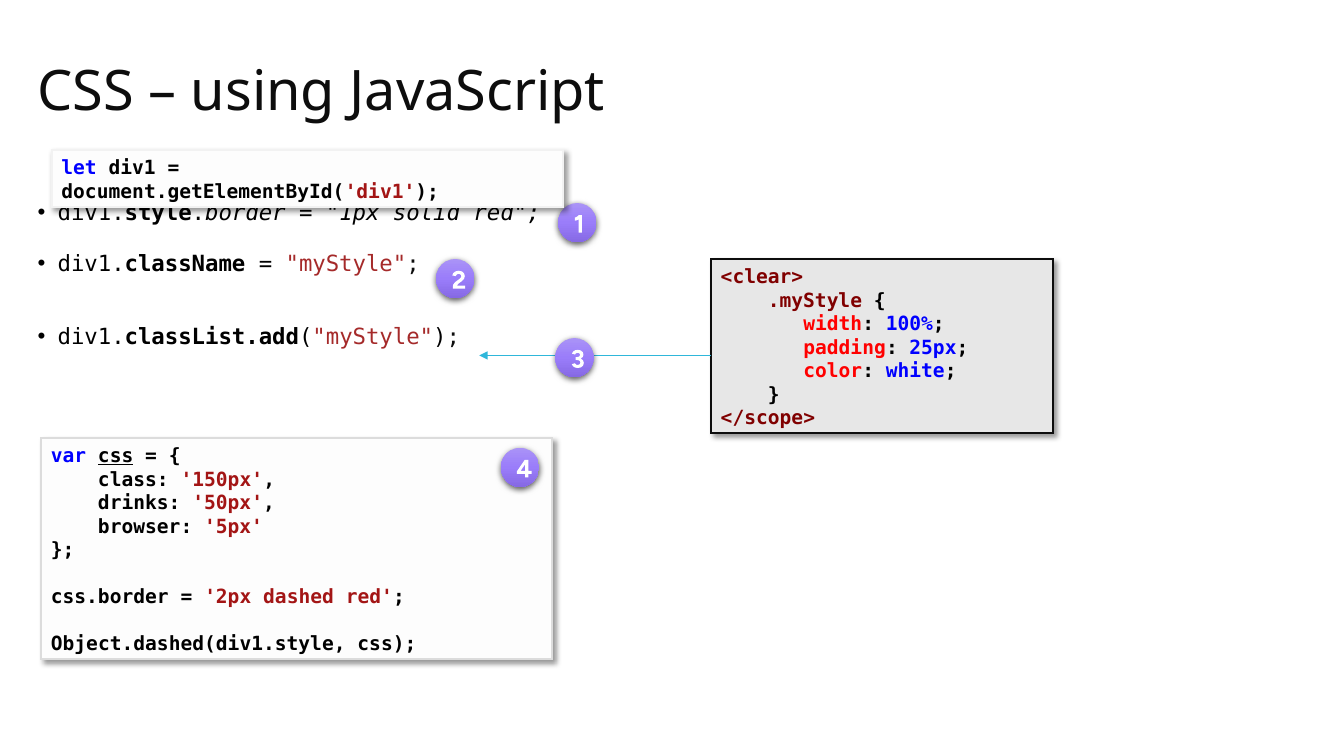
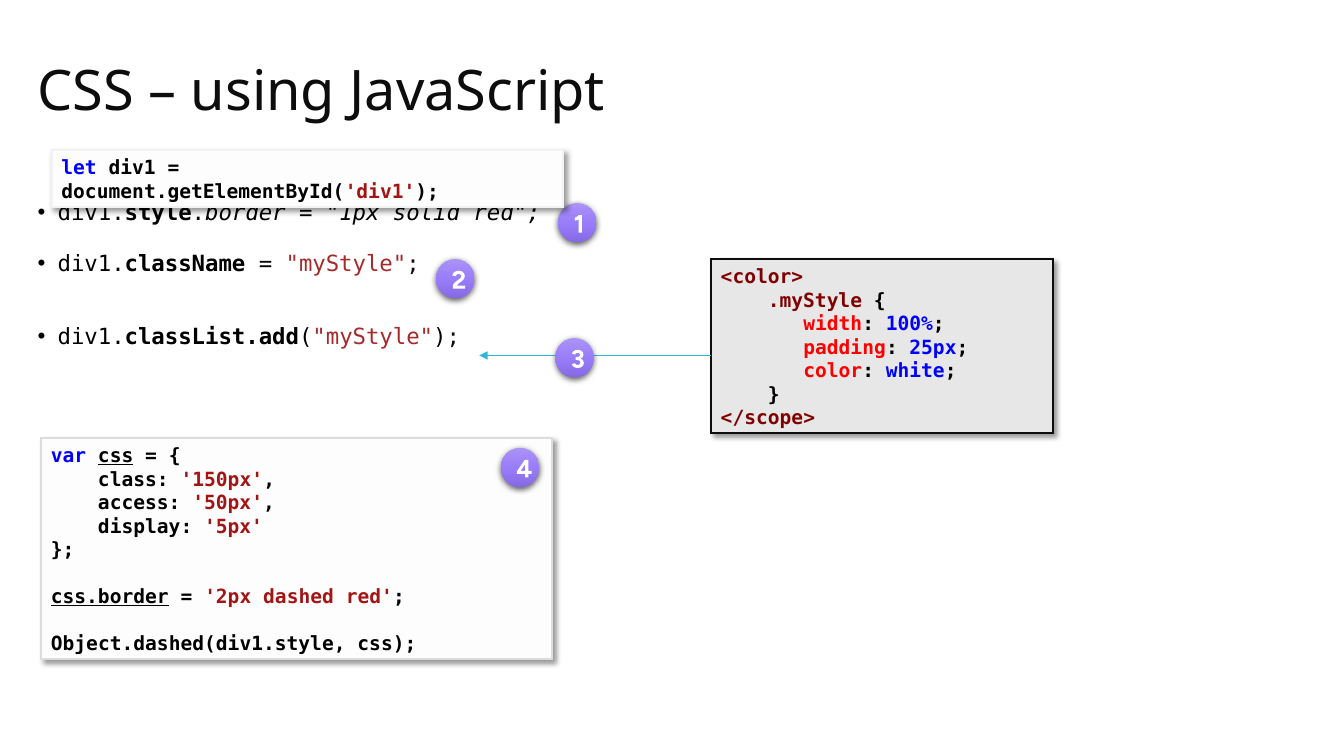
<clear>: <clear> -> <color>
drinks: drinks -> access
browser: browser -> display
css.border underline: none -> present
